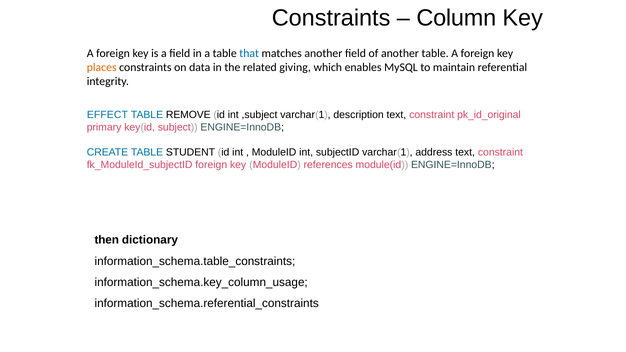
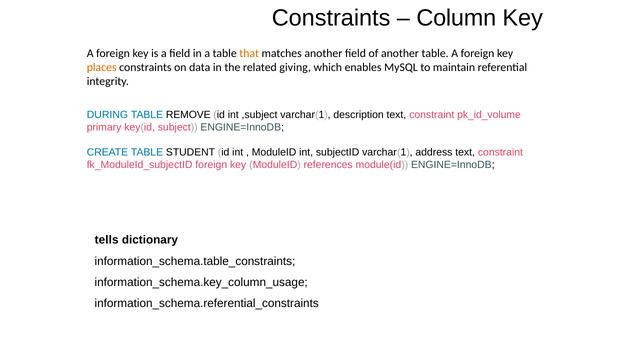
that colour: blue -> orange
EFFECT: EFFECT -> DURING
pk_id_original: pk_id_original -> pk_id_volume
then: then -> tells
